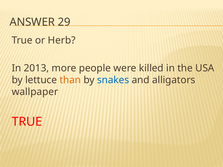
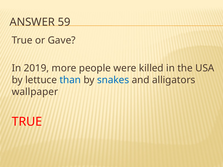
29: 29 -> 59
Herb: Herb -> Gave
2013: 2013 -> 2019
than colour: orange -> blue
